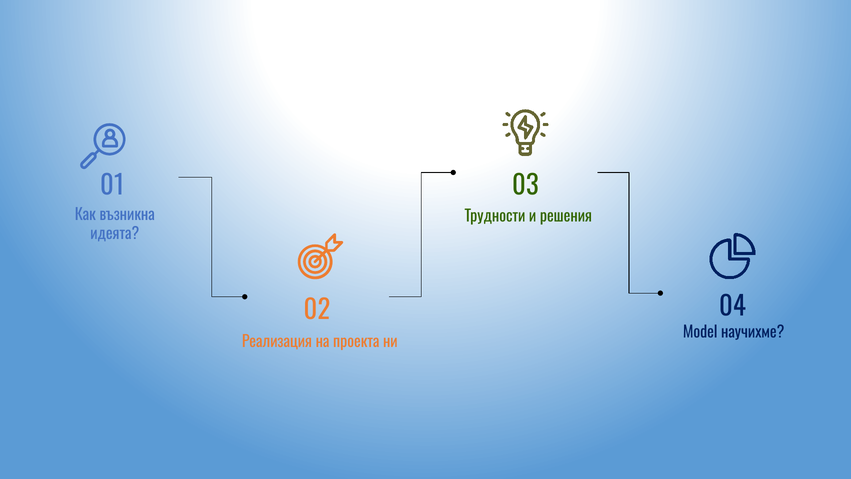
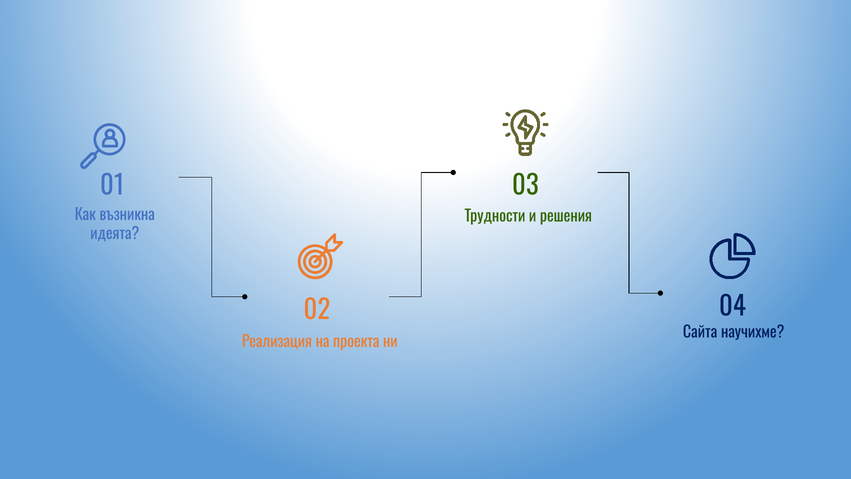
Model: Model -> Сайта
